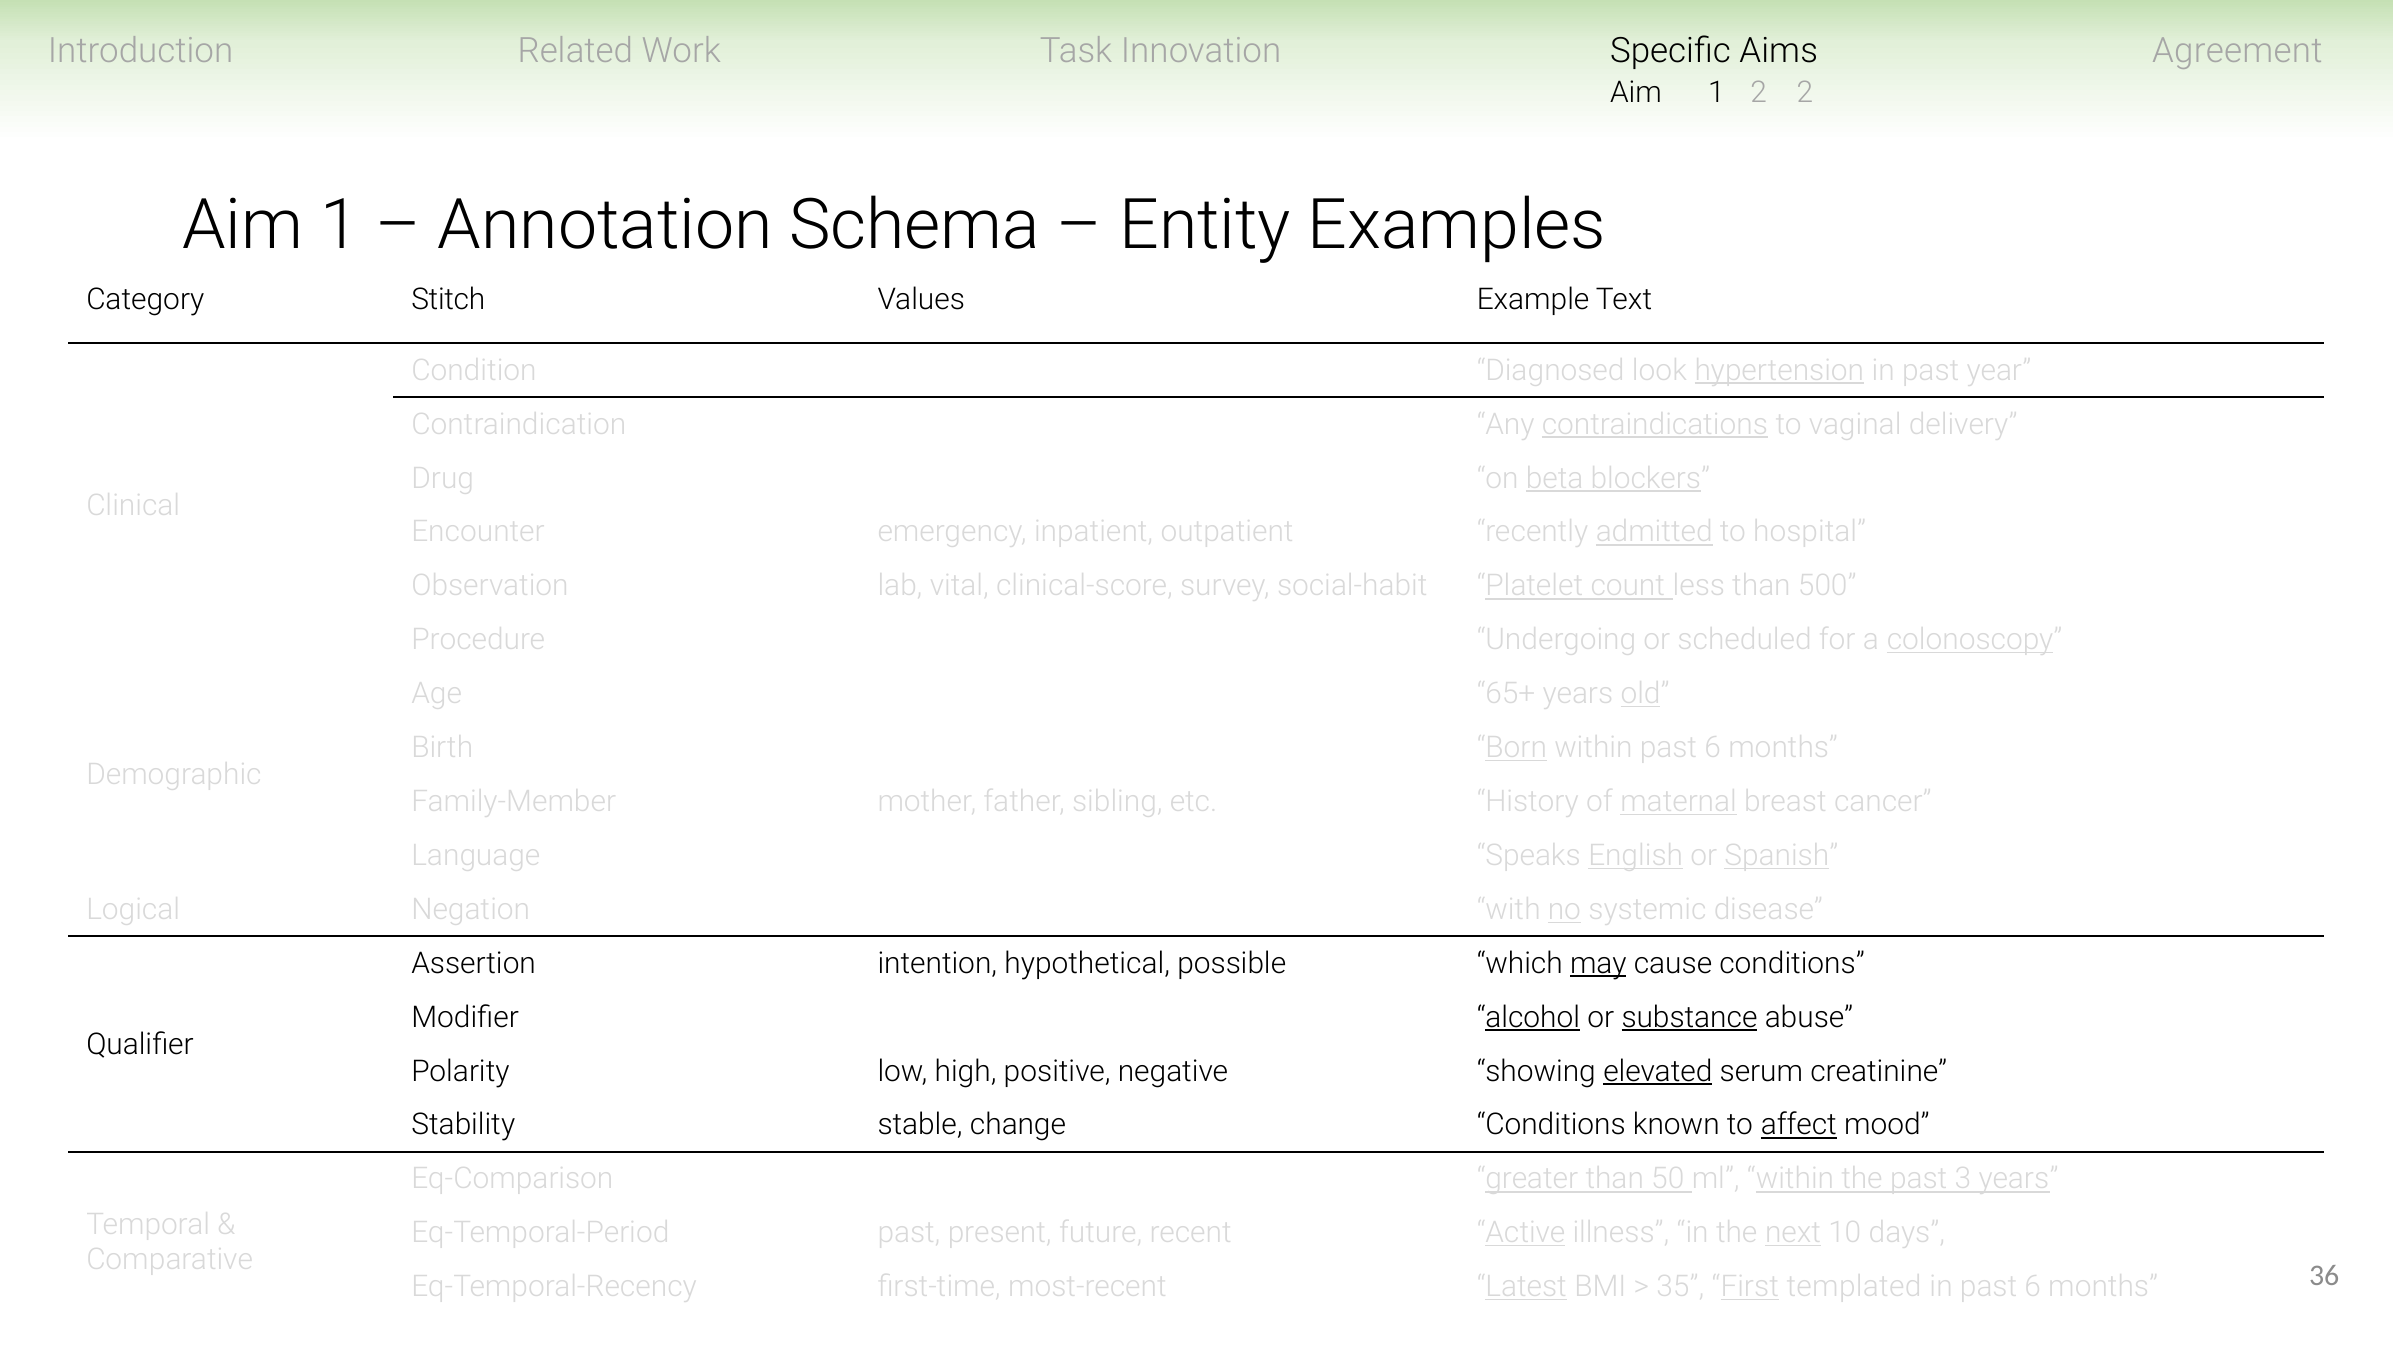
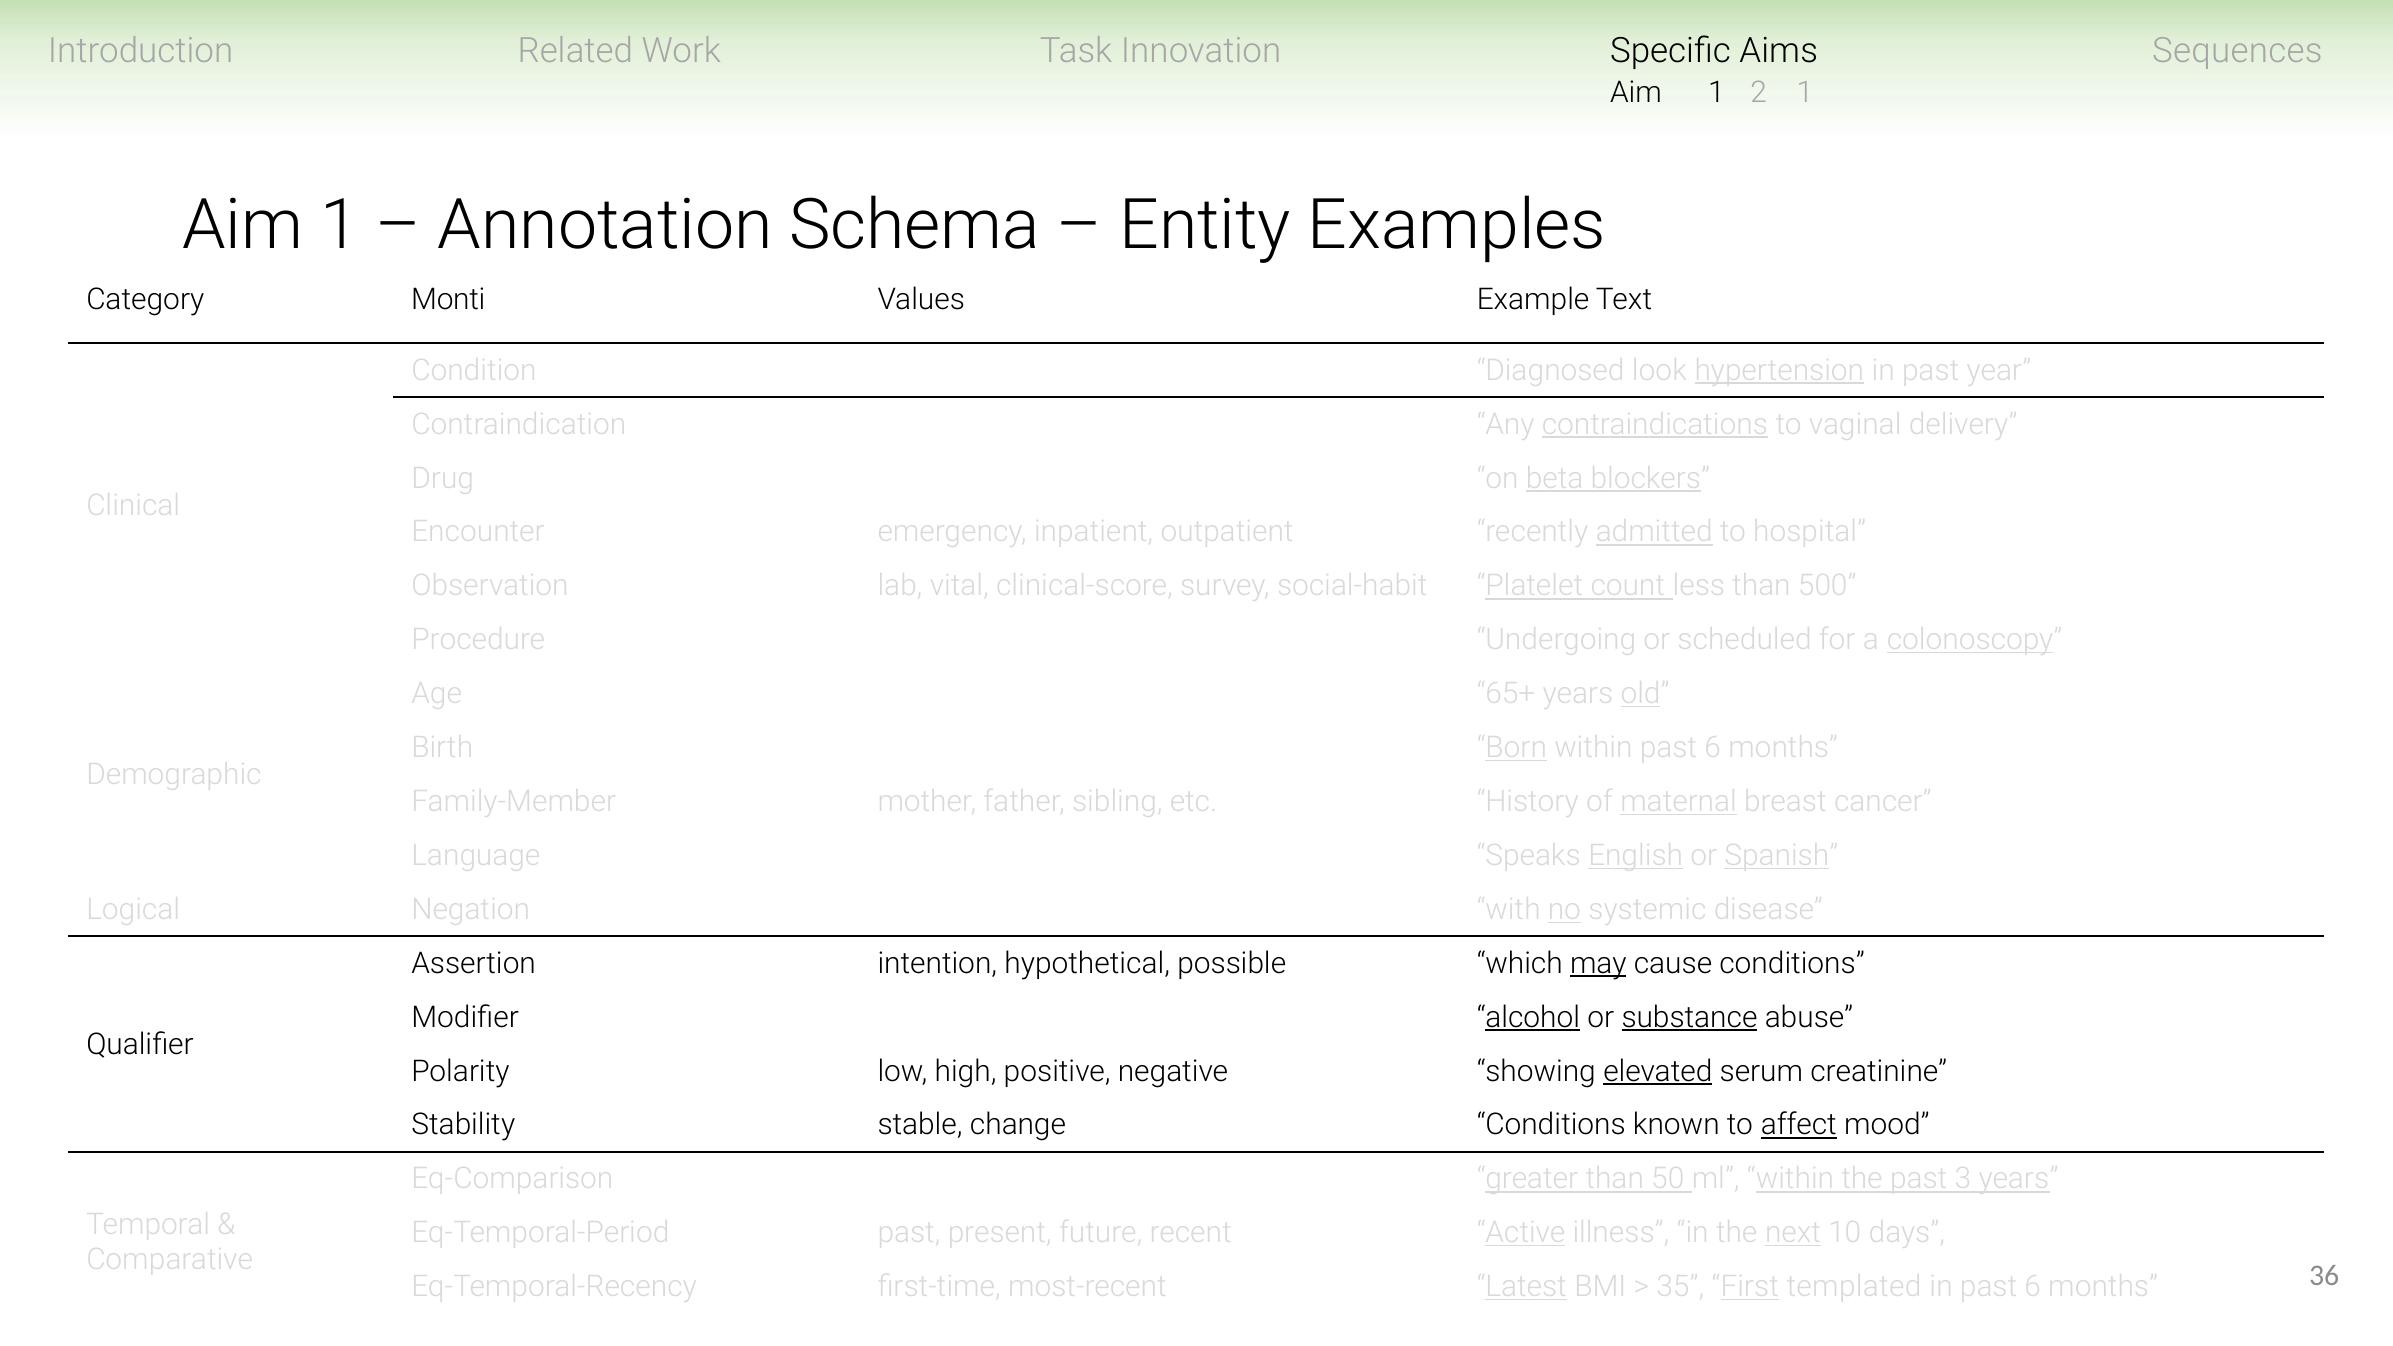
Agreement: Agreement -> Sequences
2 2: 2 -> 1
Stitch: Stitch -> Monti
